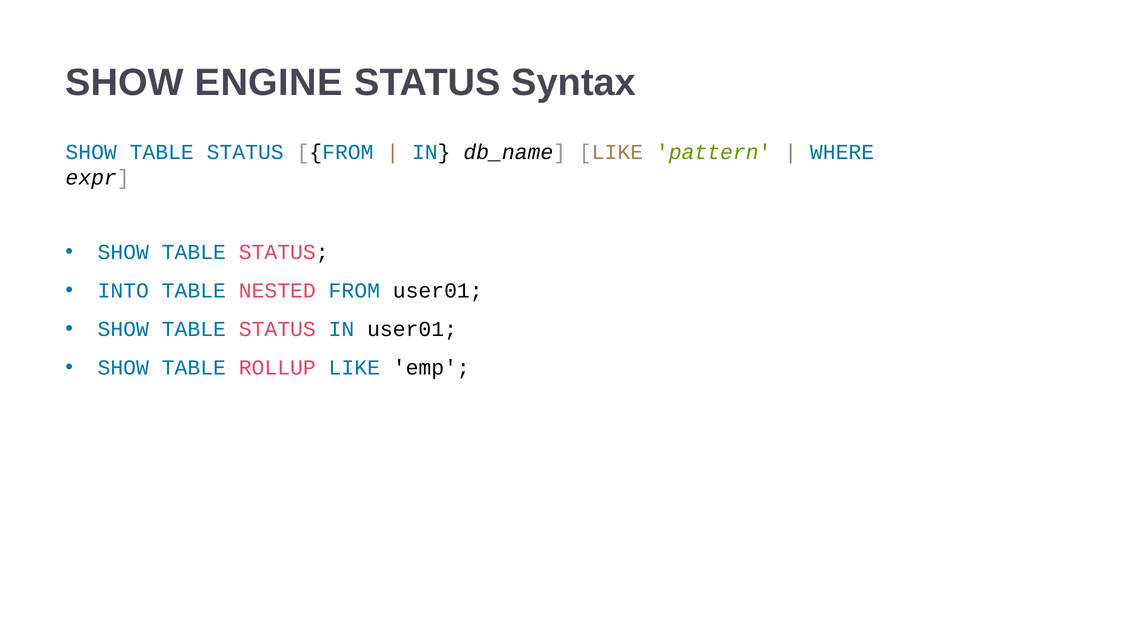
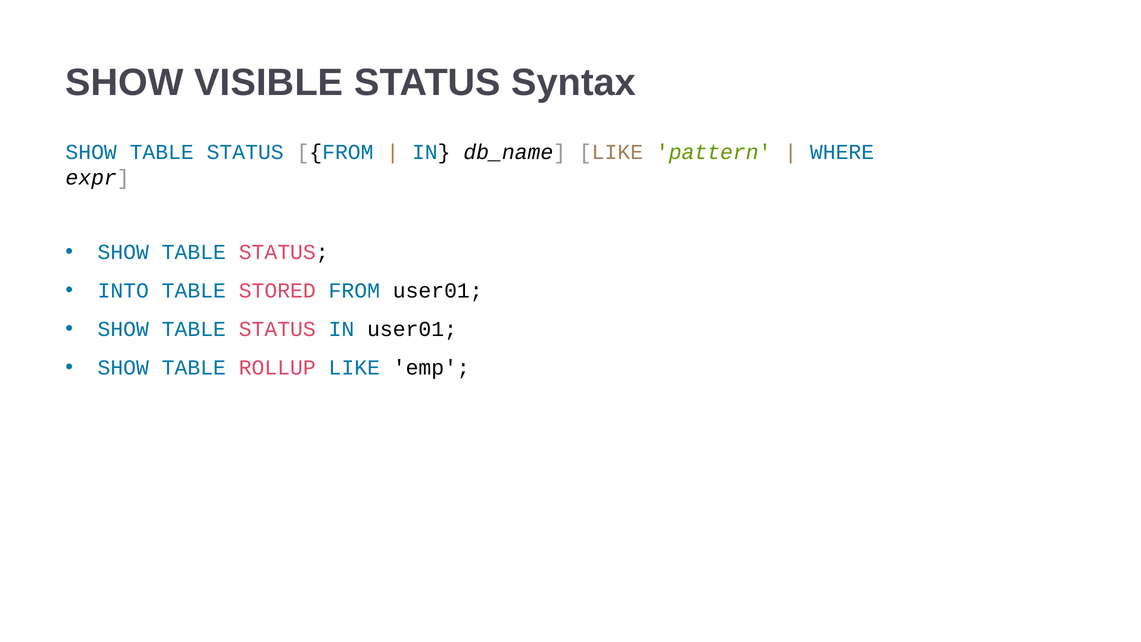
ENGINE: ENGINE -> VISIBLE
NESTED: NESTED -> STORED
